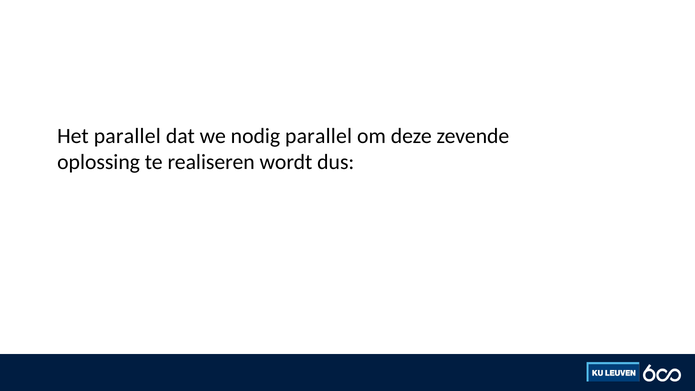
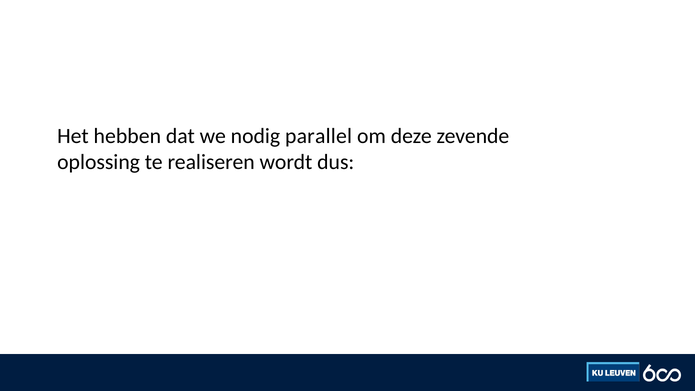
Het parallel: parallel -> hebben
